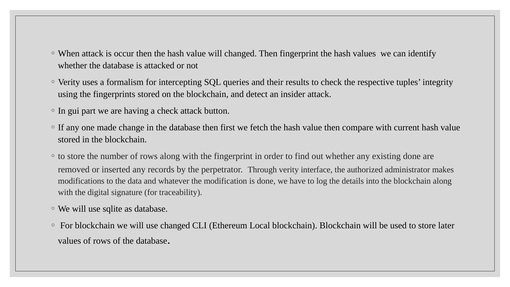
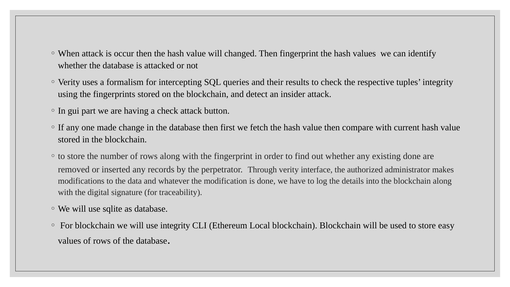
use changed: changed -> integrity
later: later -> easy
